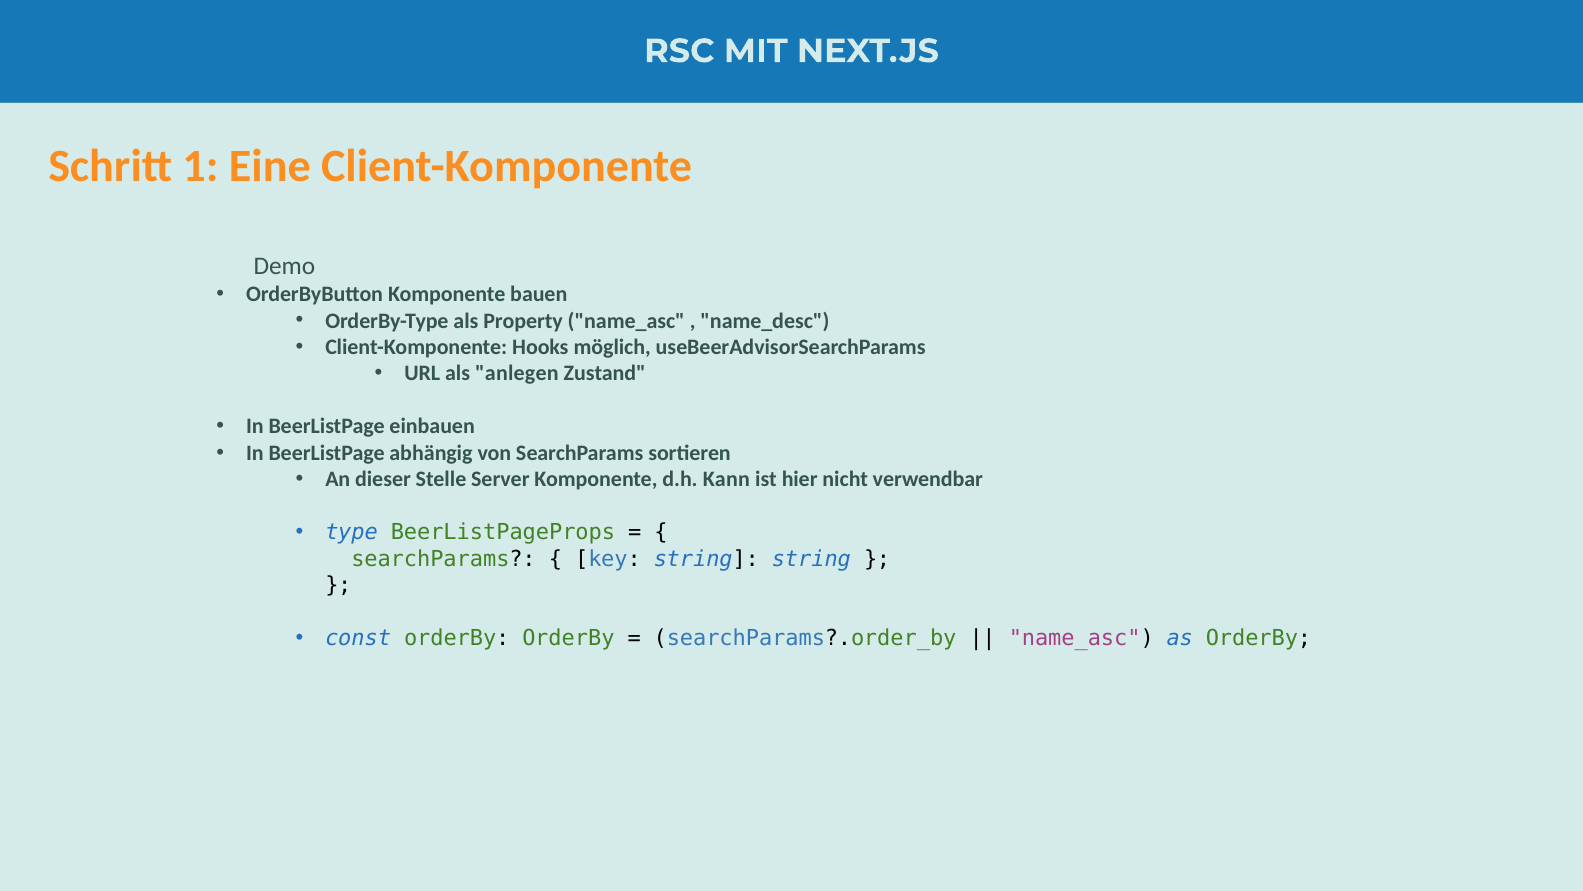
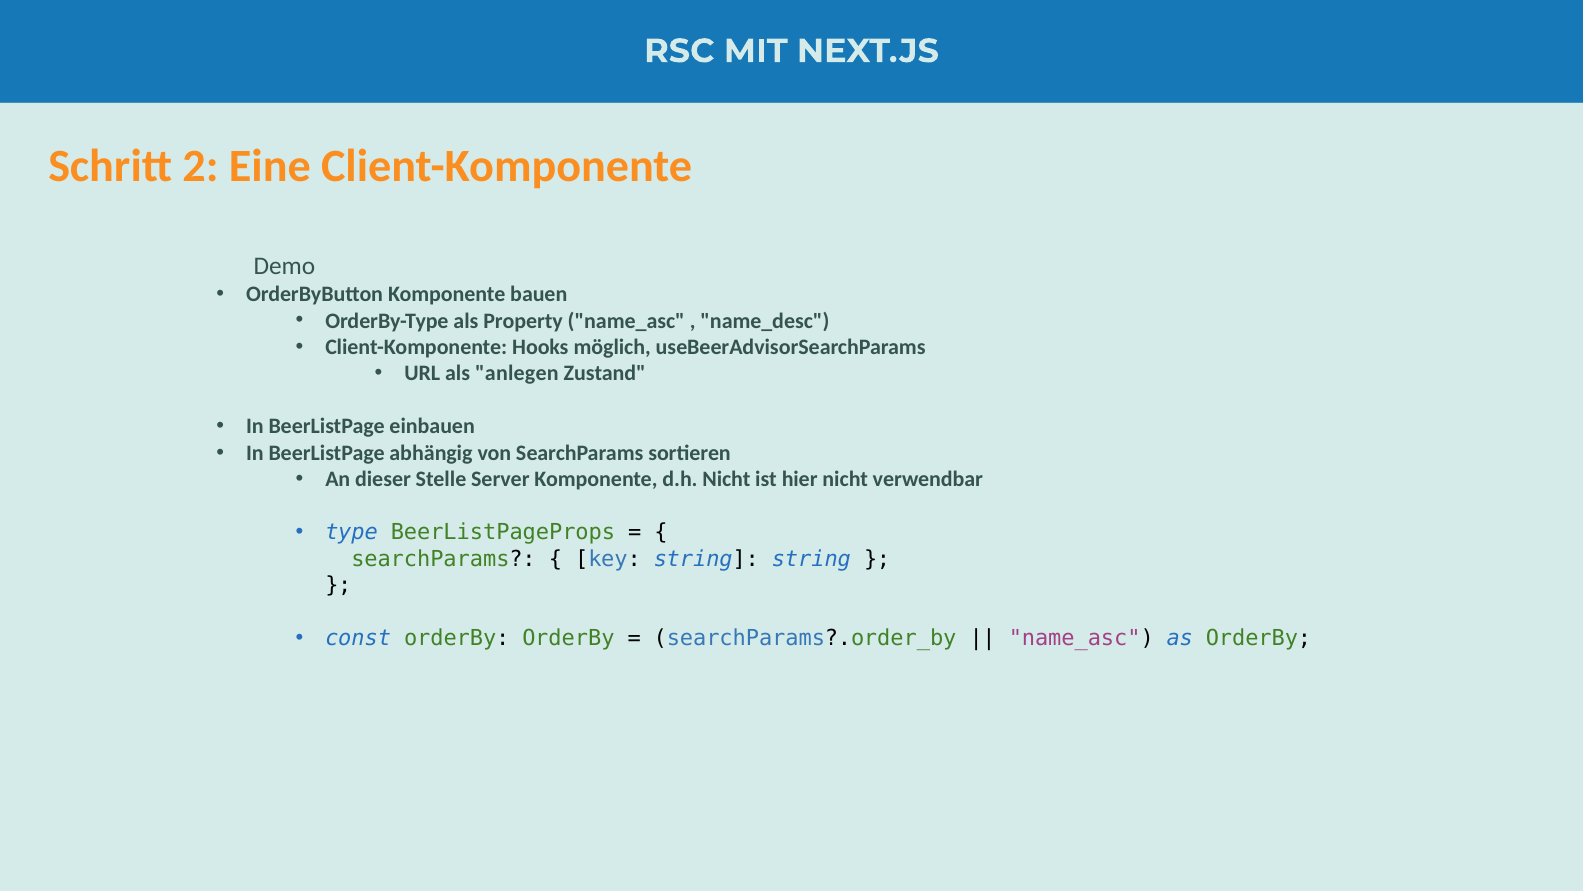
1: 1 -> 2
d.h Kann: Kann -> Nicht
